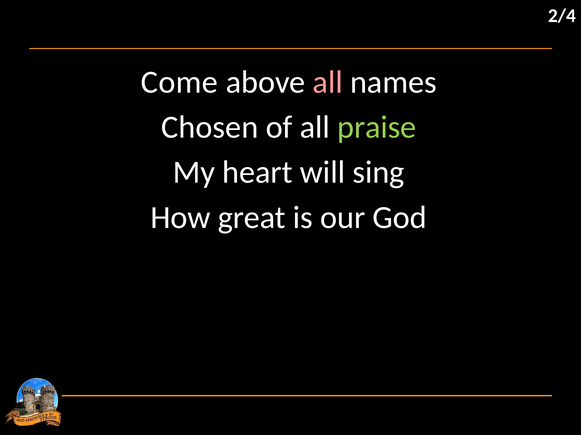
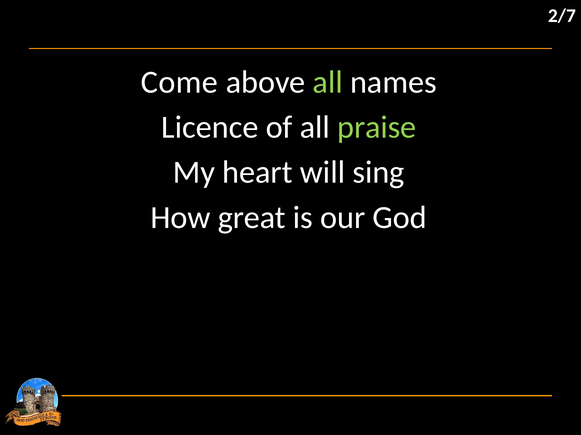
2/4: 2/4 -> 2/7
all at (328, 82) colour: pink -> light green
Chosen: Chosen -> Licence
